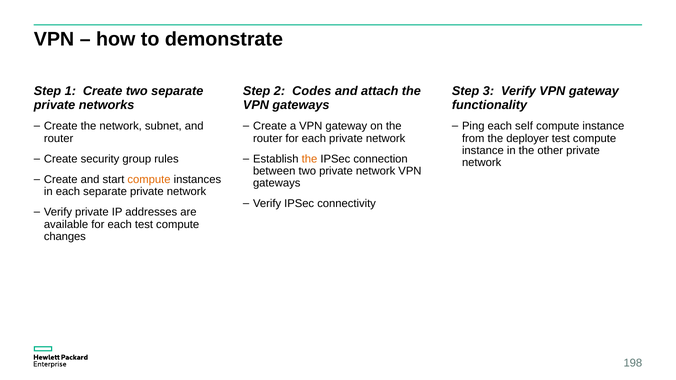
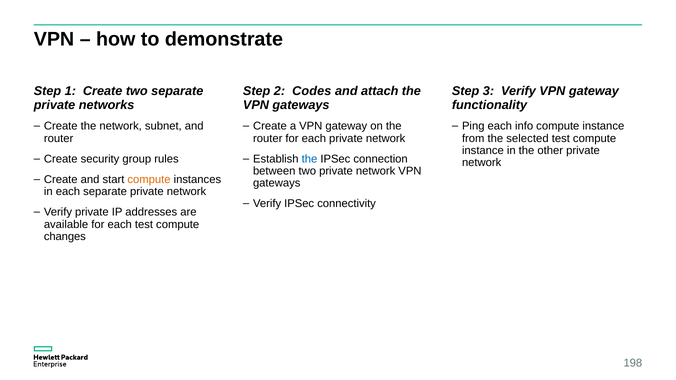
self: self -> info
deployer: deployer -> selected
the at (309, 159) colour: orange -> blue
